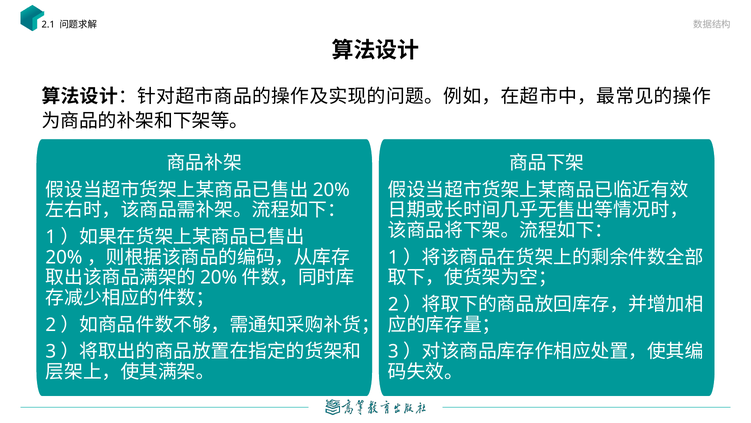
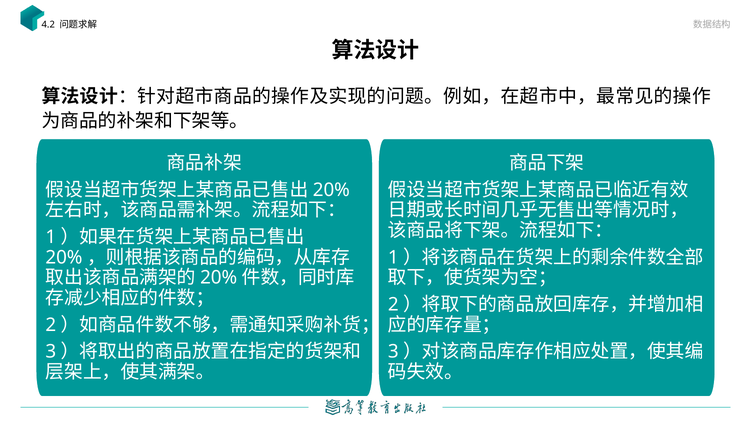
2.1: 2.1 -> 4.2
